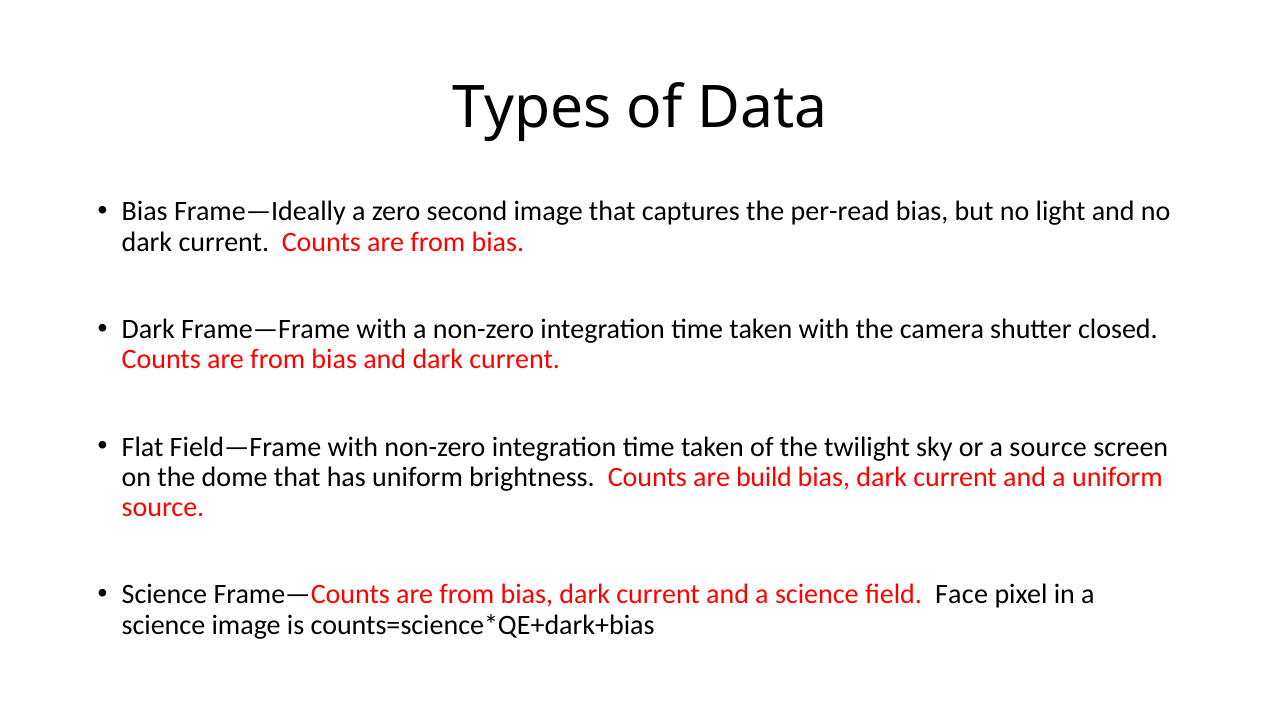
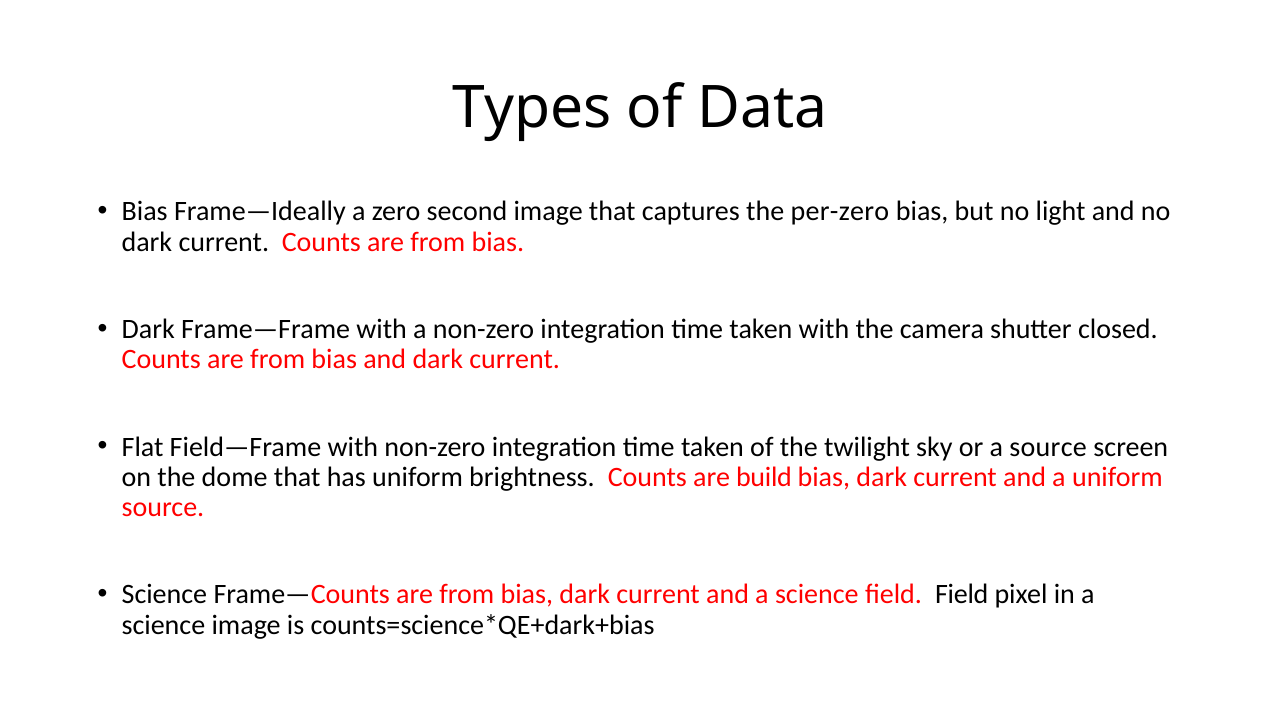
per-read: per-read -> per-zero
field Face: Face -> Field
